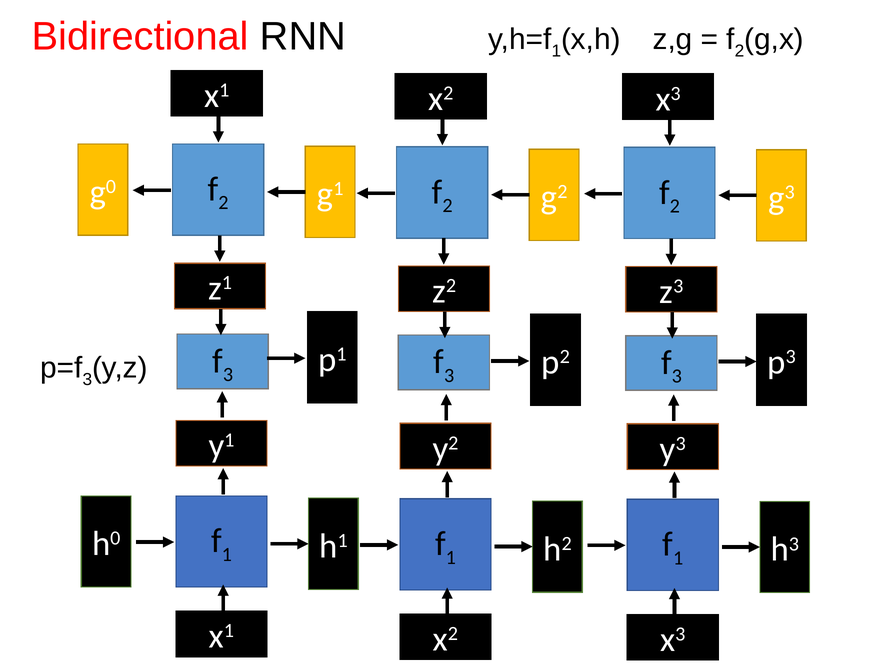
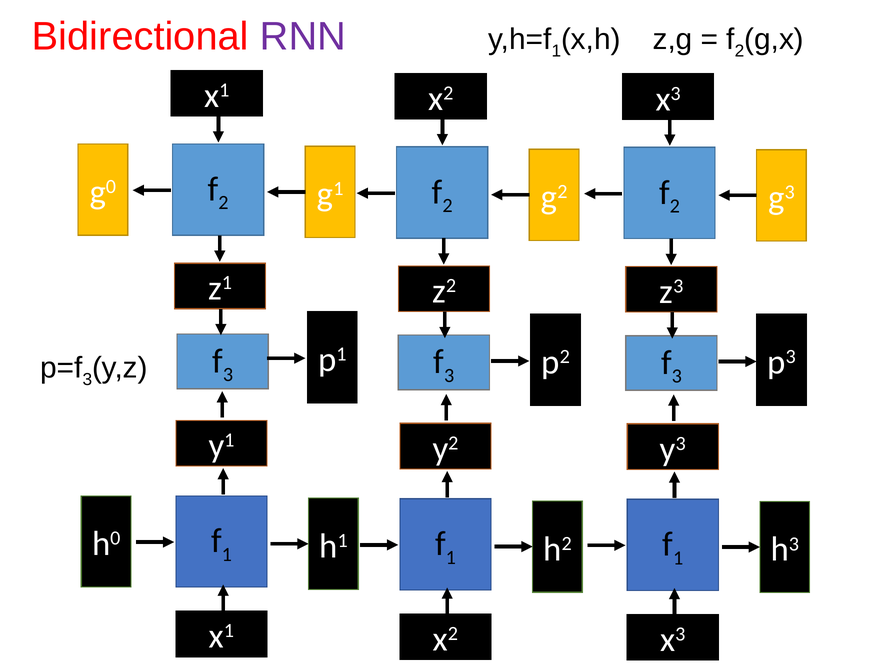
RNN colour: black -> purple
